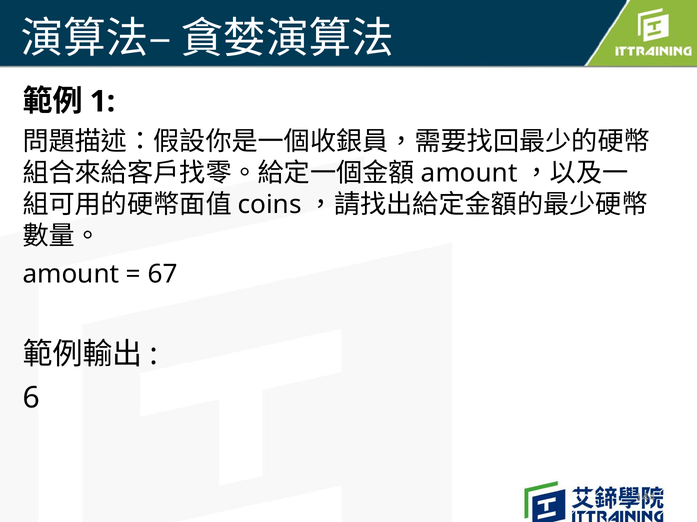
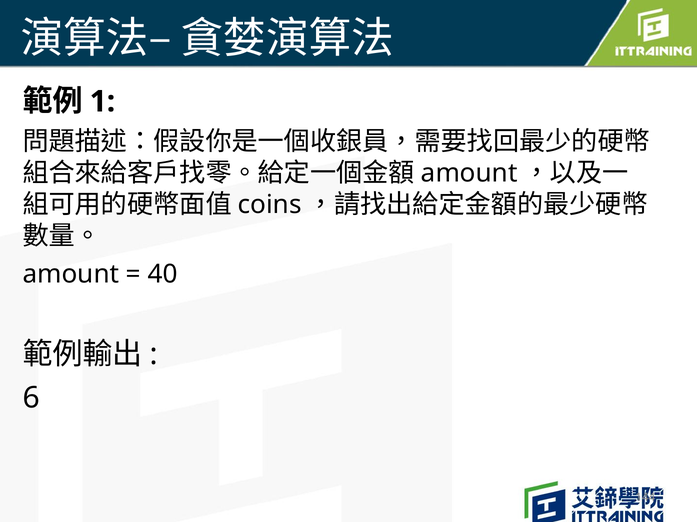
67: 67 -> 40
